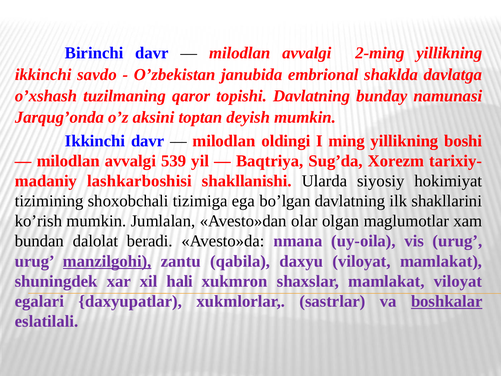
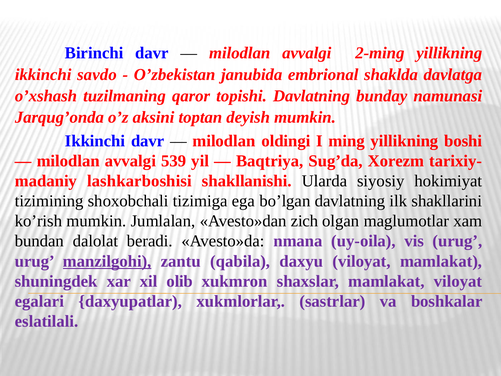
olar: olar -> zich
hali: hali -> olib
boshkalar underline: present -> none
